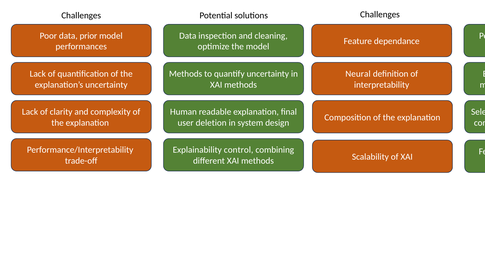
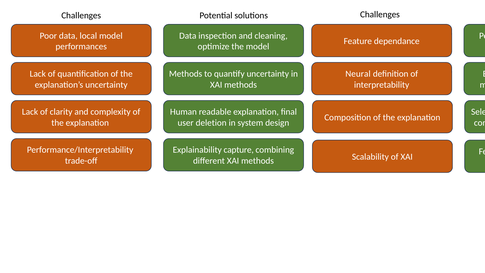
prior: prior -> local
control: control -> capture
